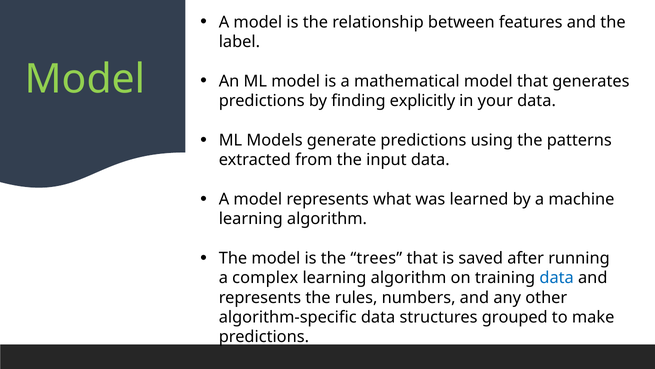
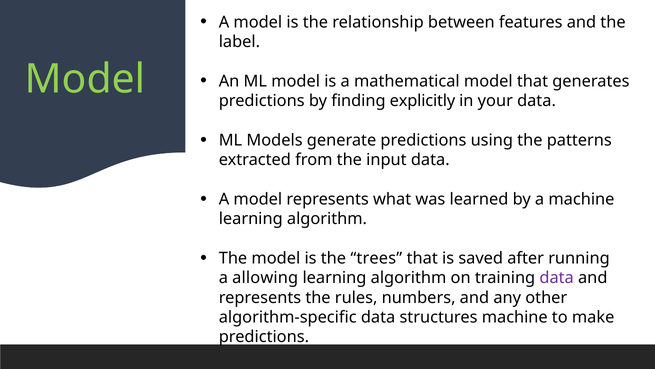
complex: complex -> allowing
data at (557, 278) colour: blue -> purple
structures grouped: grouped -> machine
